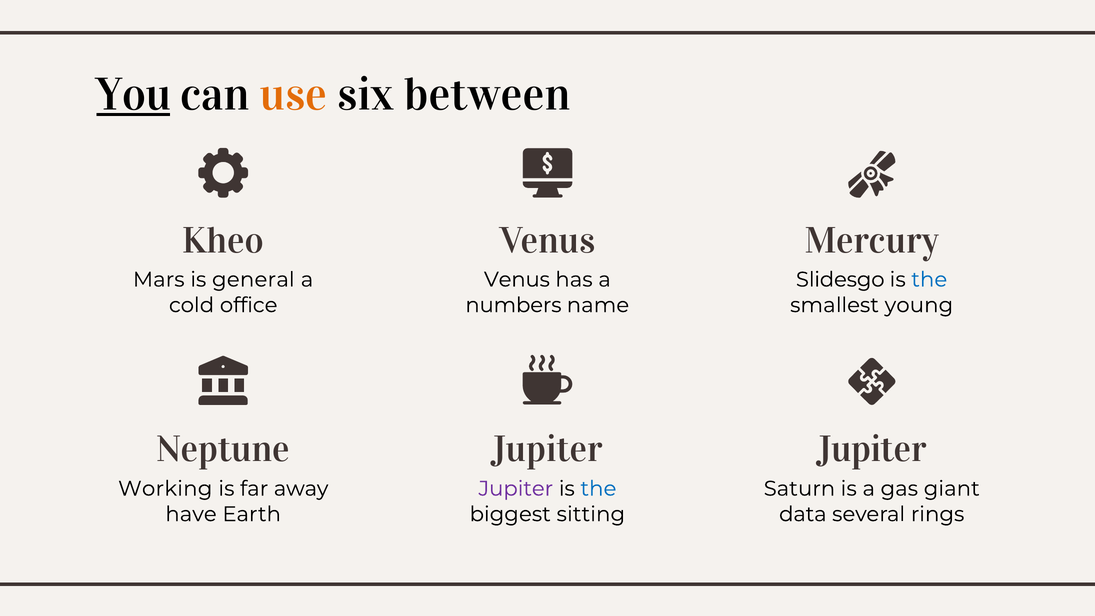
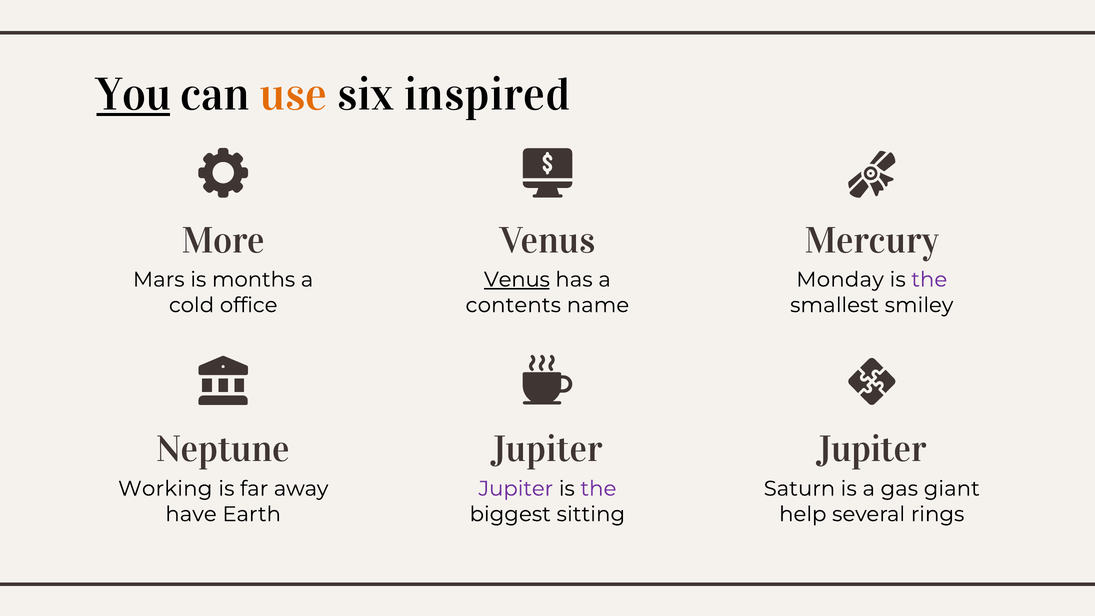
between: between -> inspired
Kheo: Kheo -> More
general: general -> months
Venus at (517, 280) underline: none -> present
Slidesgo: Slidesgo -> Monday
the at (929, 280) colour: blue -> purple
numbers: numbers -> contents
young: young -> smiley
the at (598, 489) colour: blue -> purple
data: data -> help
